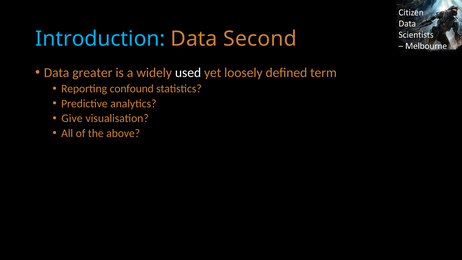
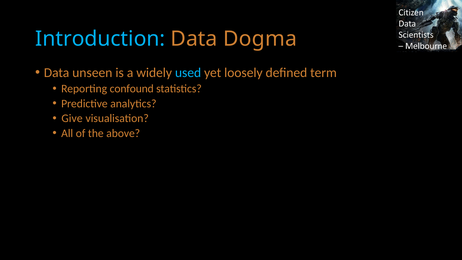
Second: Second -> Dogma
greater: greater -> unseen
used colour: white -> light blue
